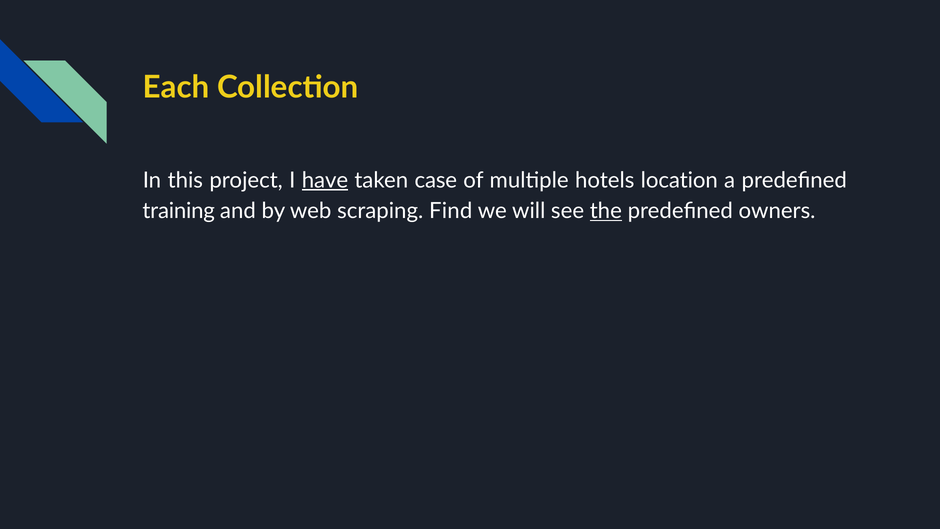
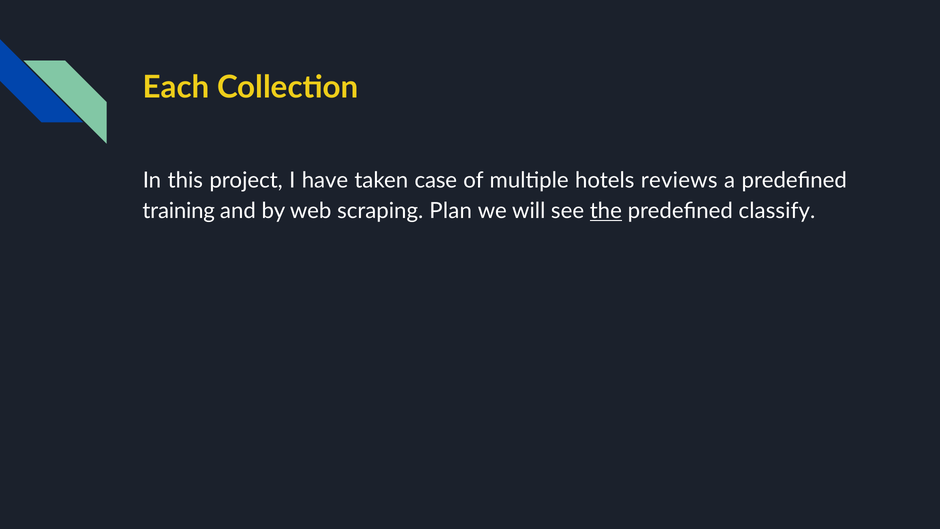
have underline: present -> none
location: location -> reviews
Find: Find -> Plan
owners: owners -> classify
